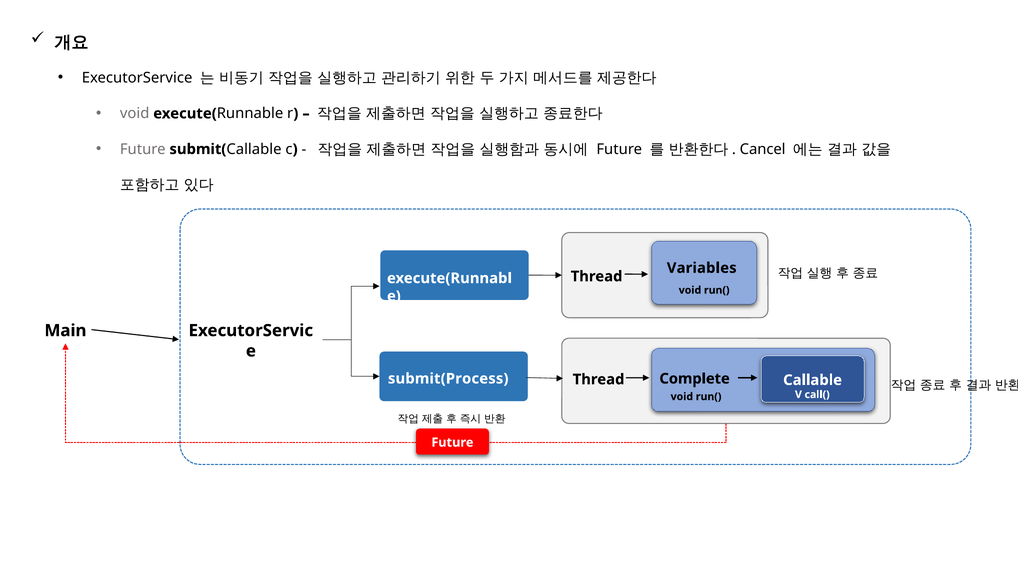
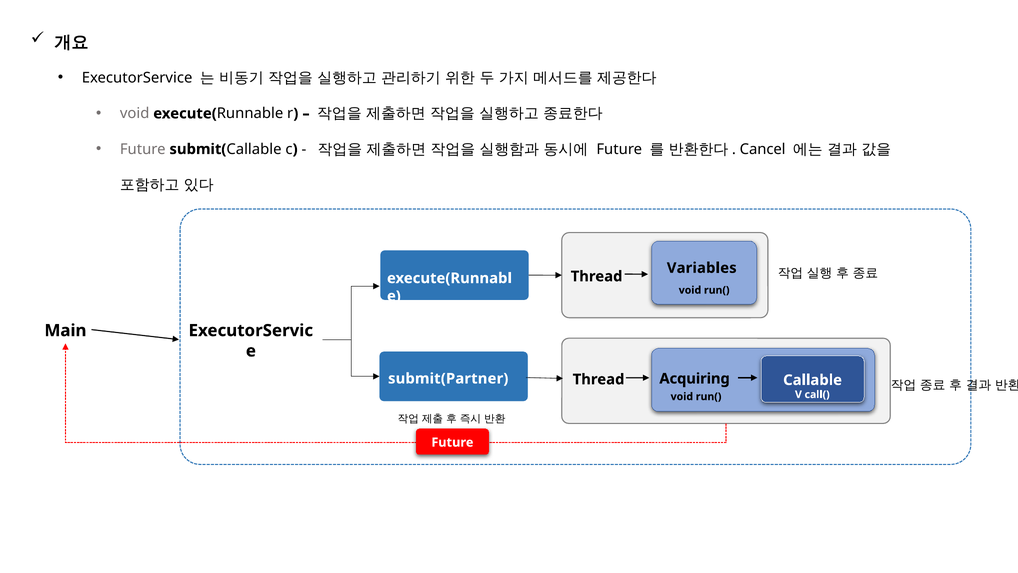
submit(Process: submit(Process -> submit(Partner
Complete: Complete -> Acquiring
